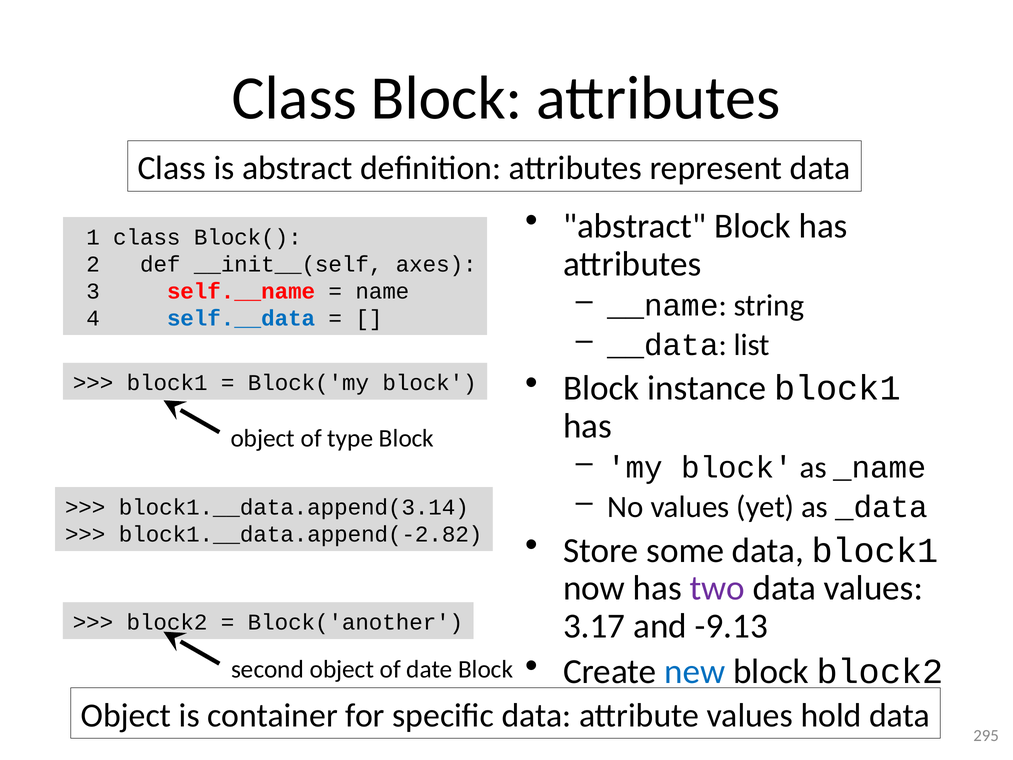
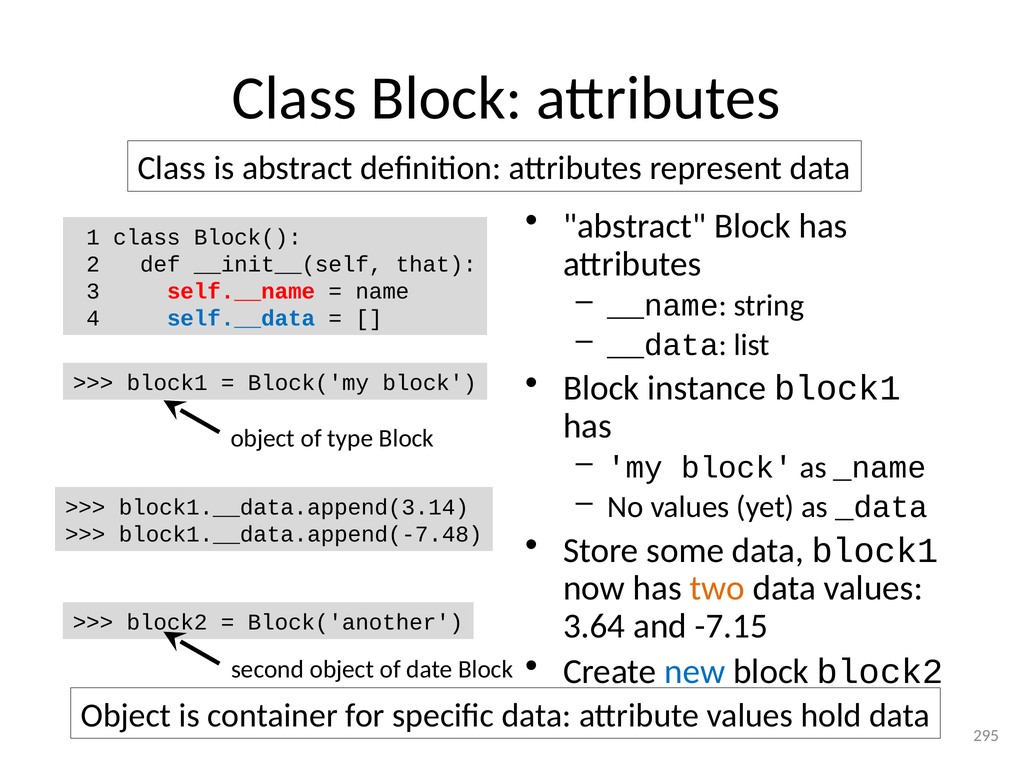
axes: axes -> that
block1.__data.append(-2.82: block1.__data.append(-2.82 -> block1.__data.append(-7.48
two colour: purple -> orange
3.17: 3.17 -> 3.64
-9.13: -9.13 -> -7.15
